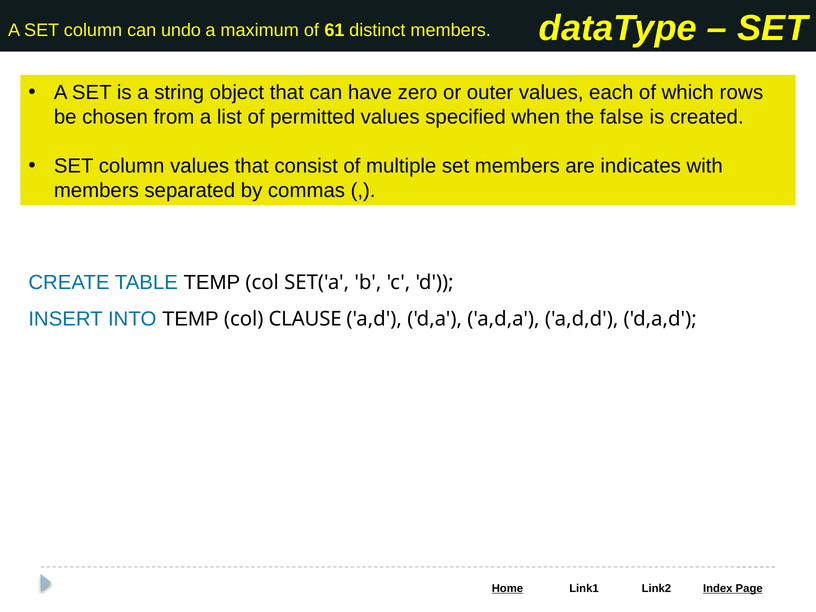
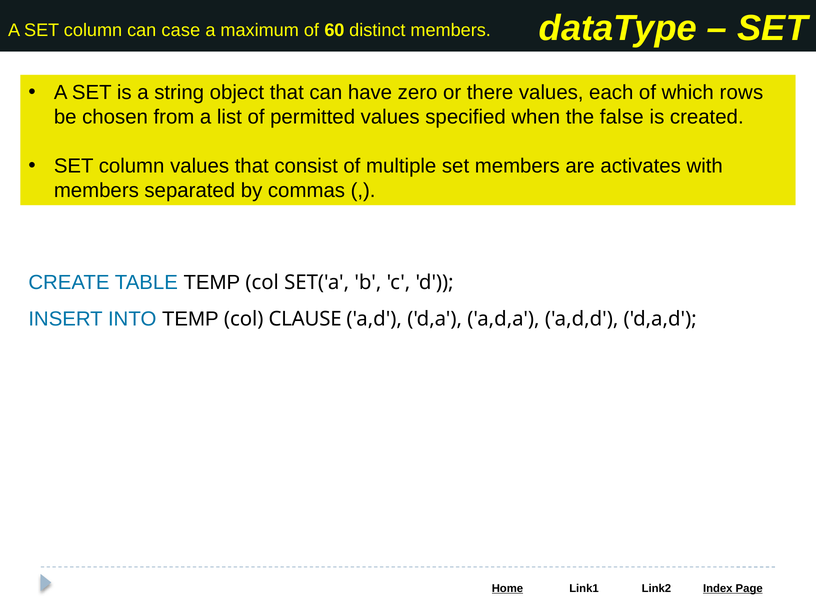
undo: undo -> case
61: 61 -> 60
outer: outer -> there
indicates: indicates -> activates
